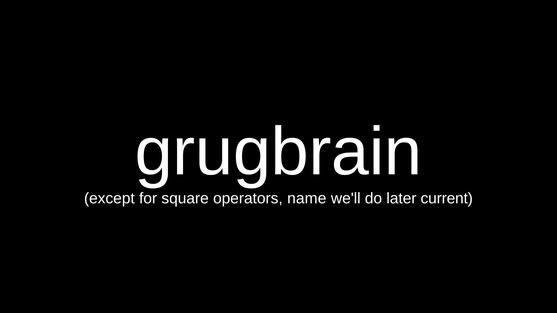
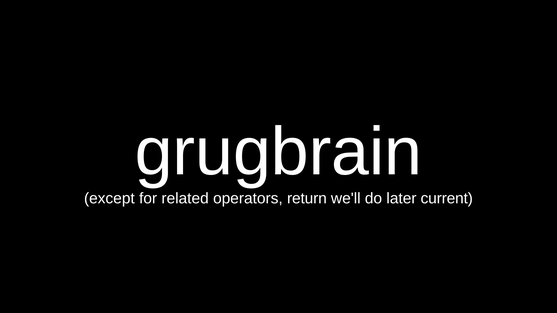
square: square -> related
name: name -> return
